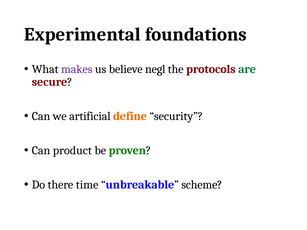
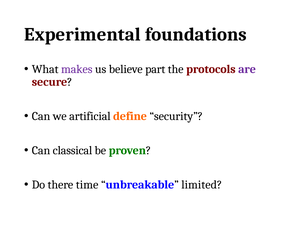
negl: negl -> part
are colour: green -> purple
product: product -> classical
scheme: scheme -> limited
